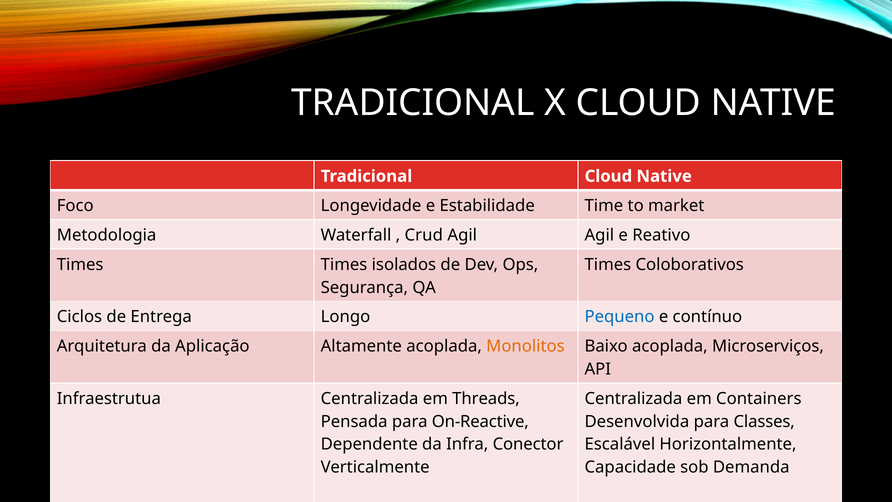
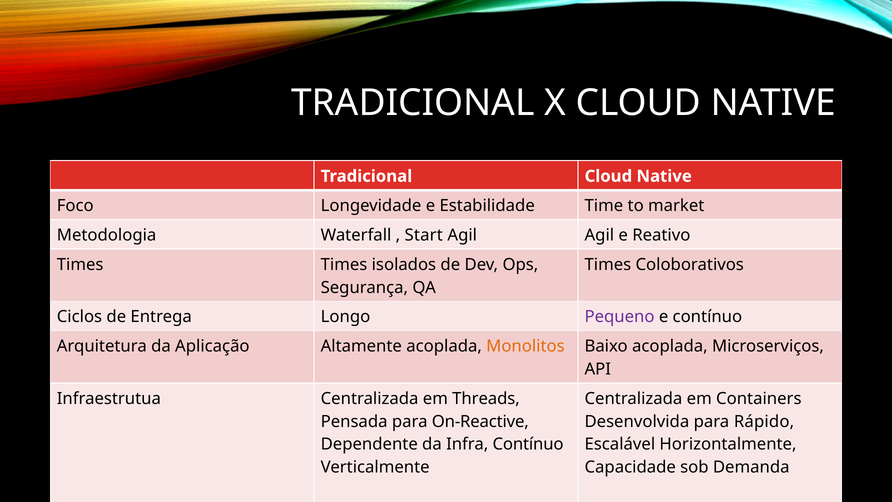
Crud: Crud -> Start
Pequeno colour: blue -> purple
Classes: Classes -> Rápido
Infra Conector: Conector -> Contínuo
